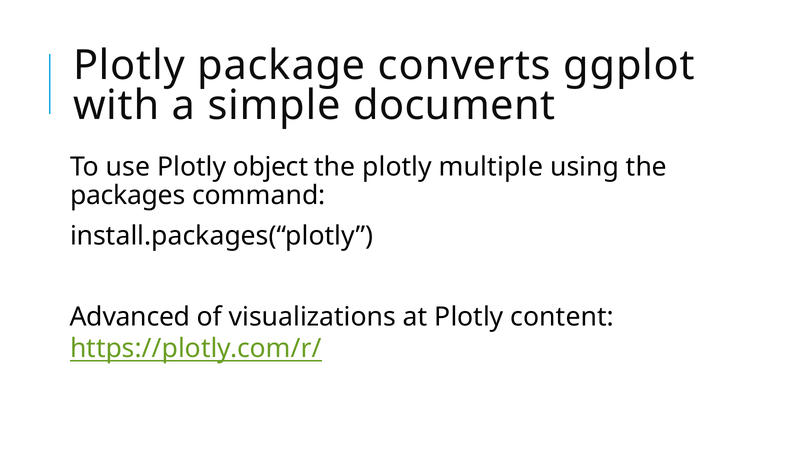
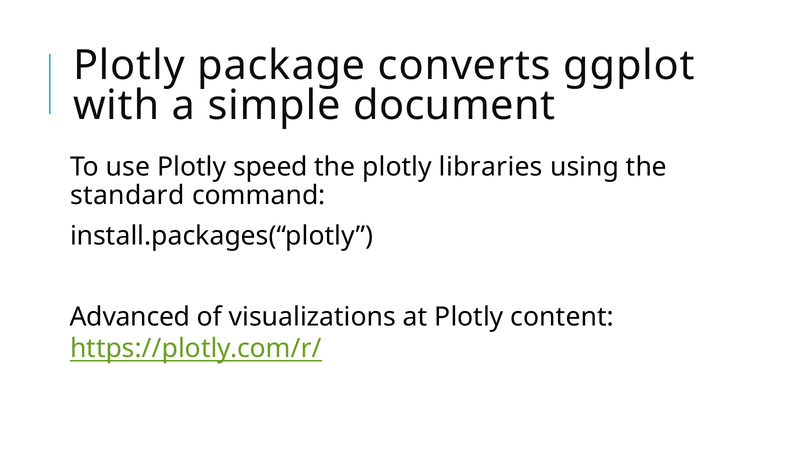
object: object -> speed
multiple: multiple -> libraries
packages: packages -> standard
